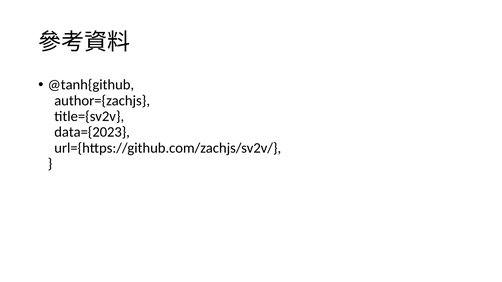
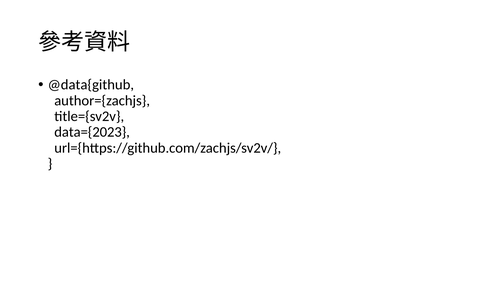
@tanh{github: @tanh{github -> @data{github
